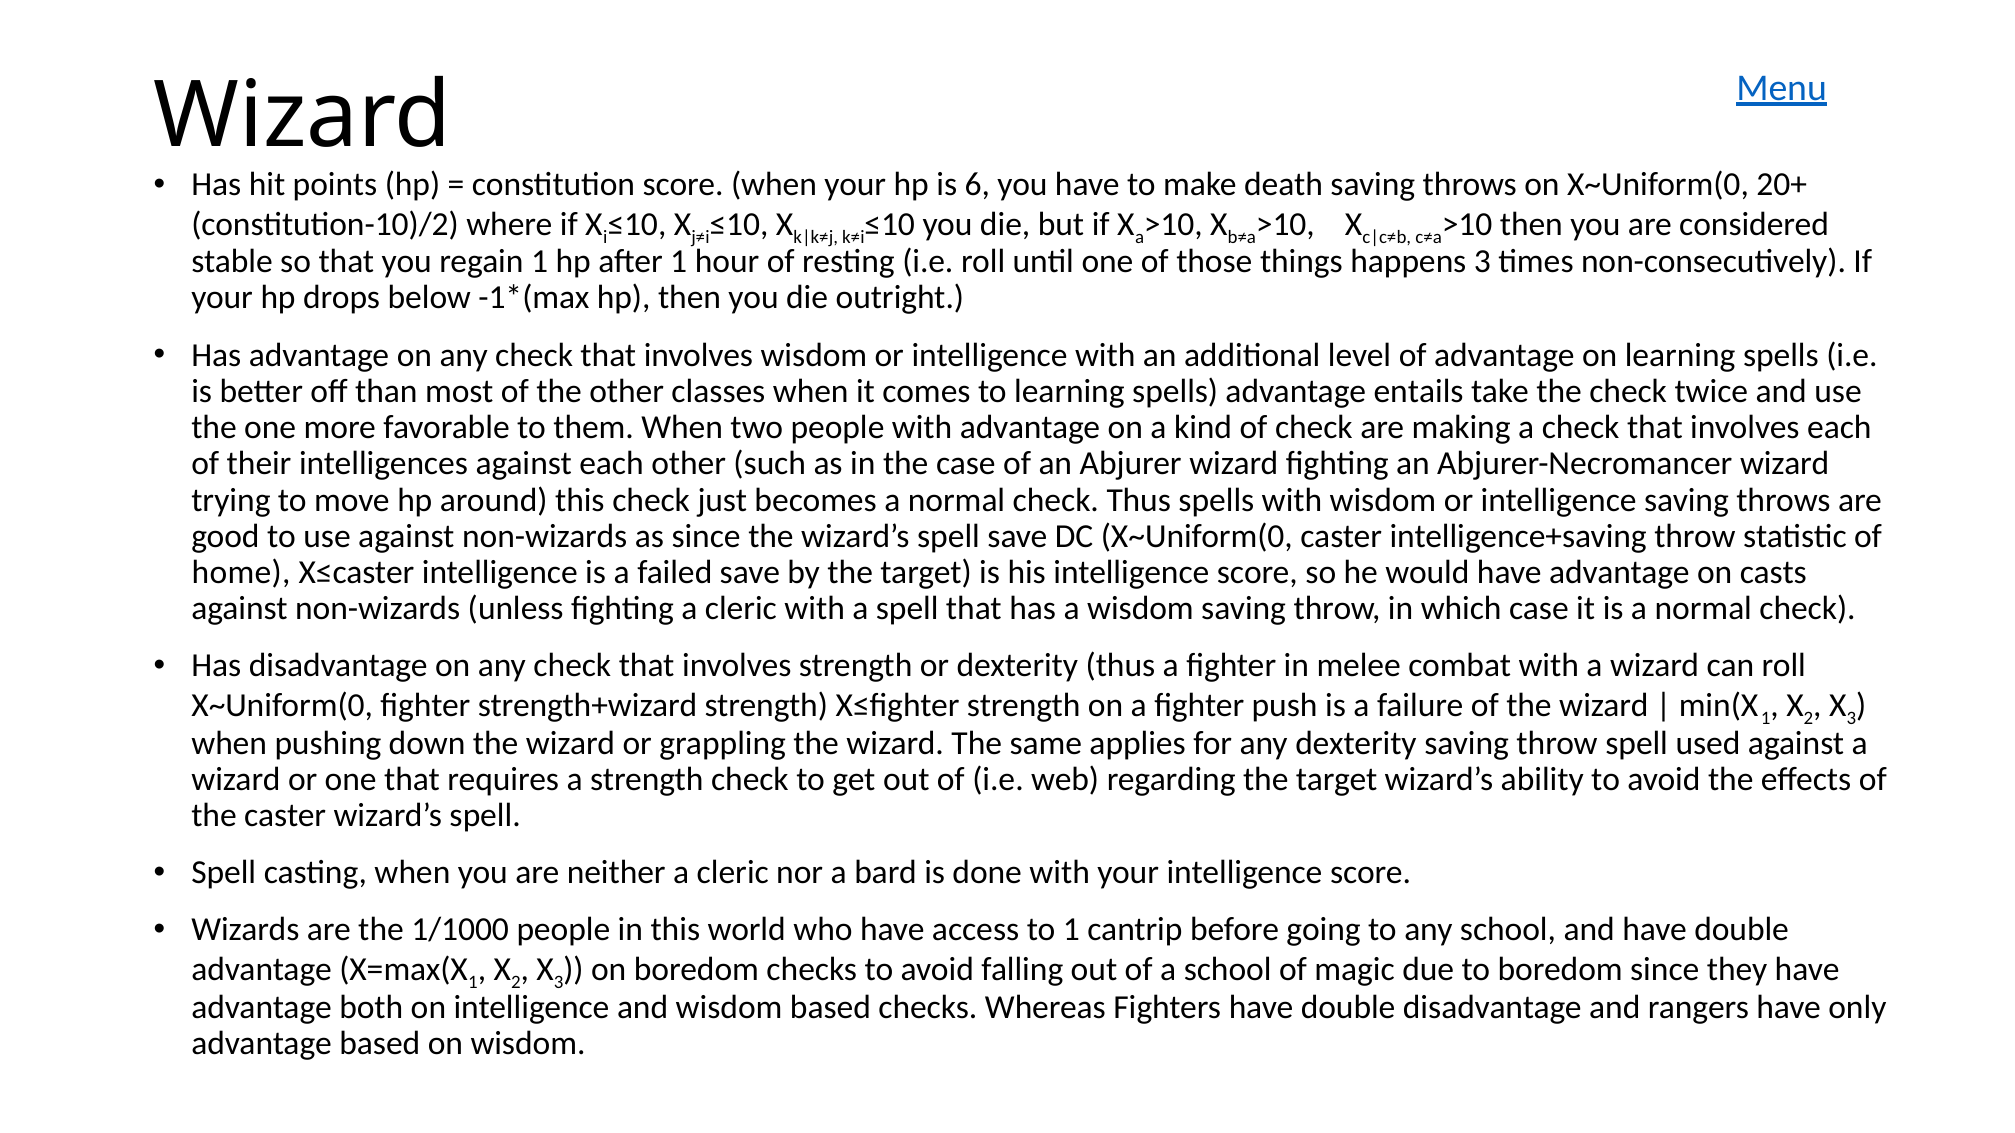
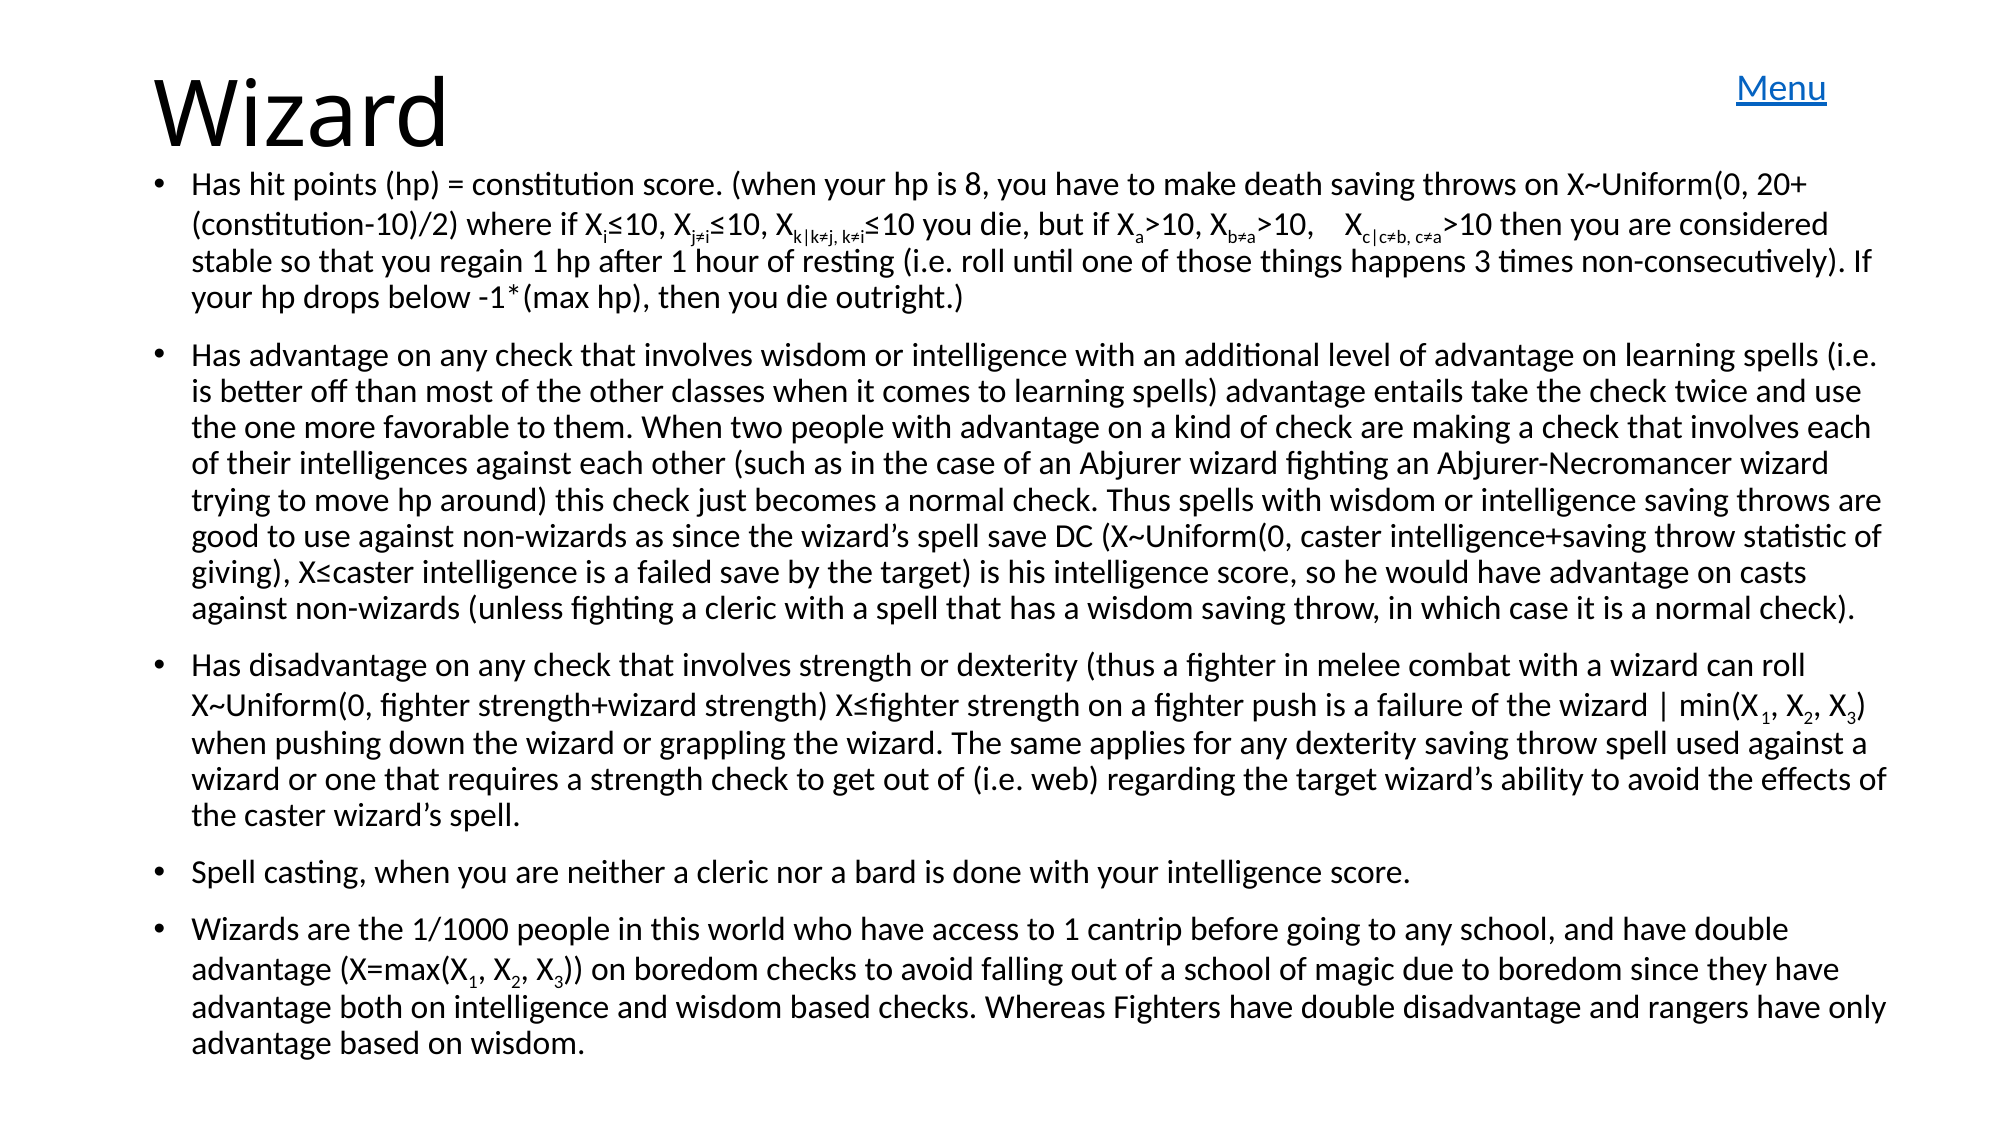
6: 6 -> 8
home: home -> giving
